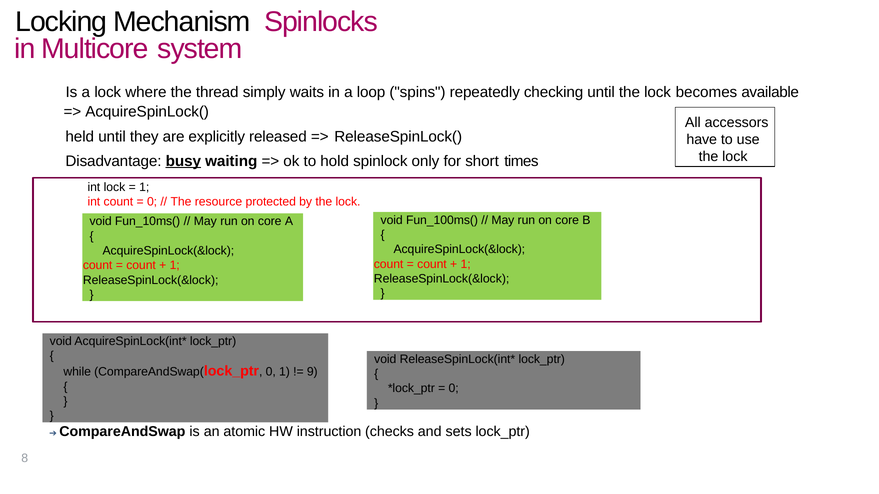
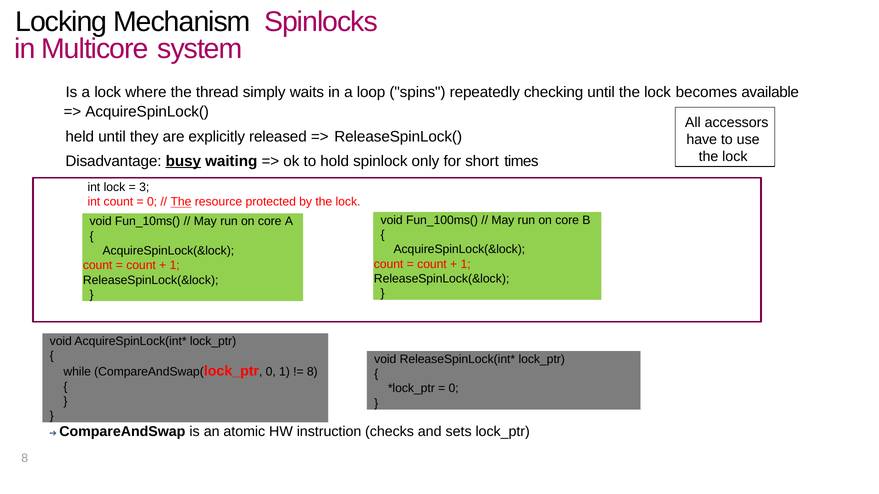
1 at (144, 187): 1 -> 3
The at (181, 202) underline: none -> present
9 at (312, 372): 9 -> 8
